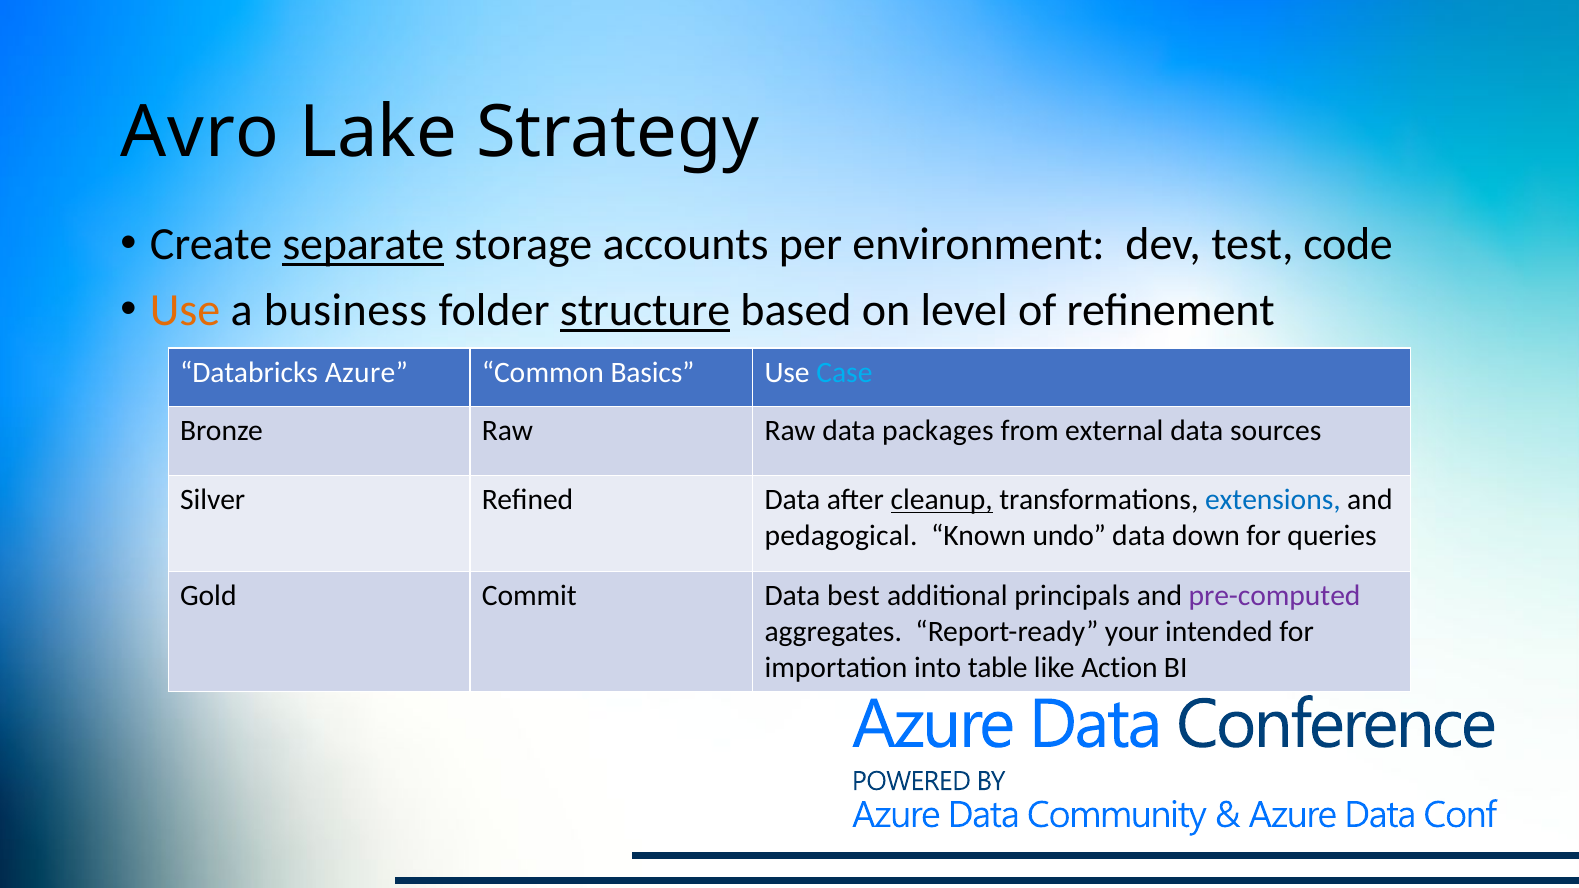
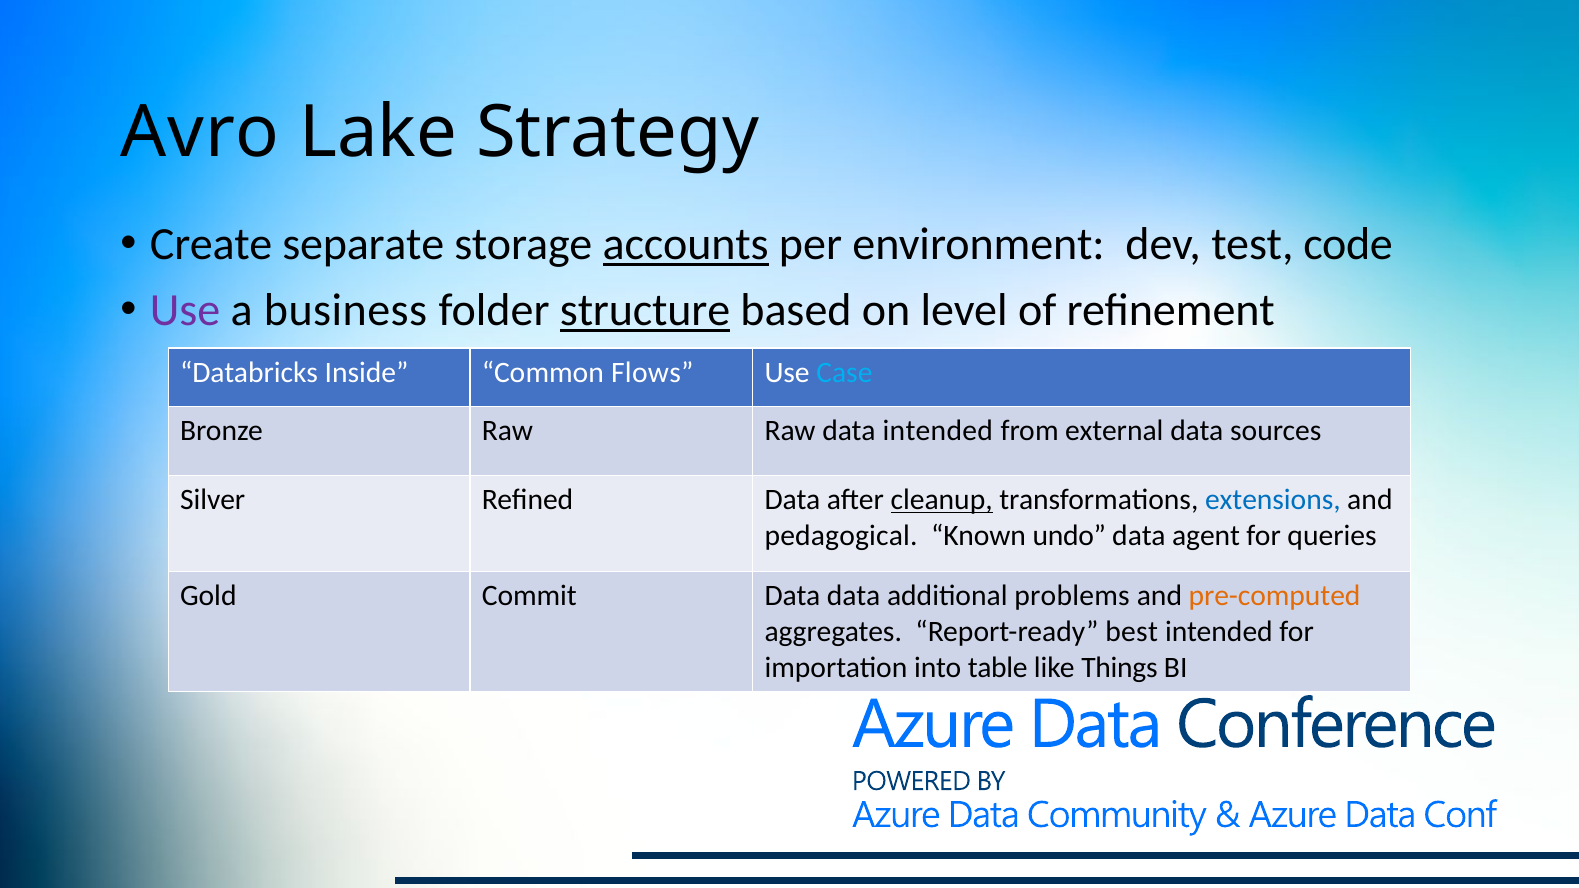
separate underline: present -> none
accounts underline: none -> present
Use at (185, 311) colour: orange -> purple
Azure: Azure -> Inside
Basics: Basics -> Flows
data packages: packages -> intended
down: down -> agent
Data best: best -> data
principals: principals -> problems
pre-computed colour: purple -> orange
your: your -> best
Action: Action -> Things
